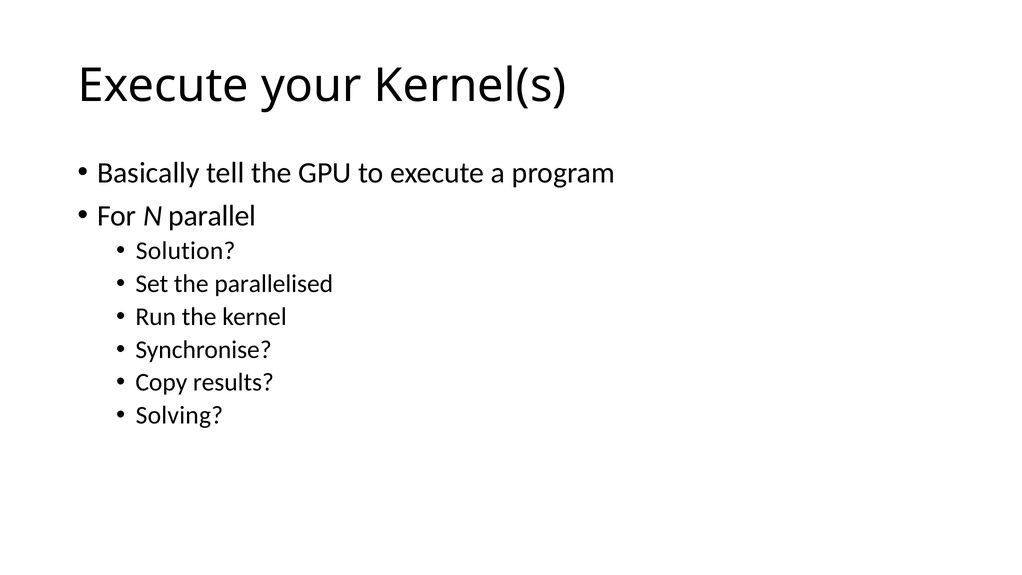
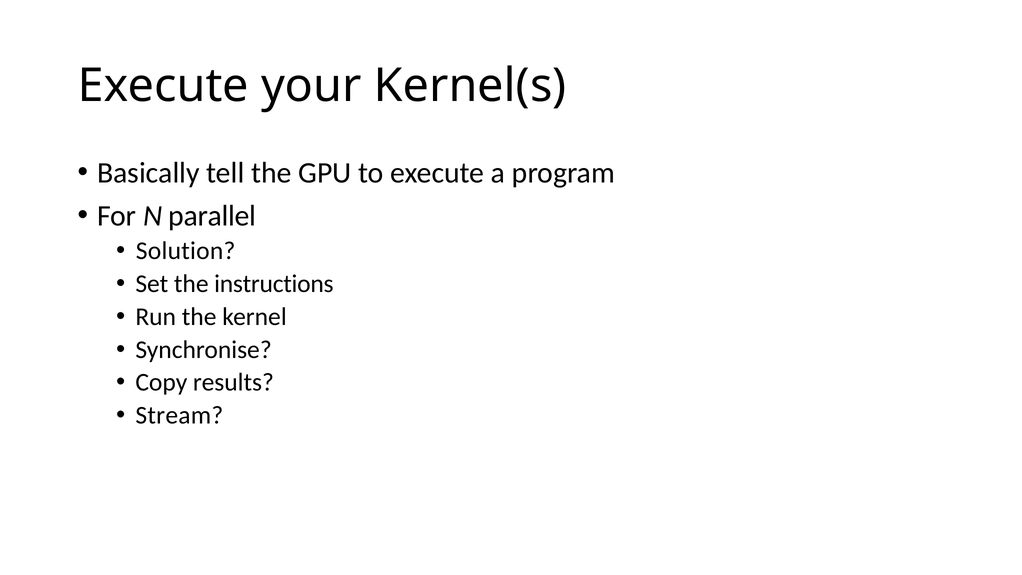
parallelised: parallelised -> instructions
Solving: Solving -> Stream
